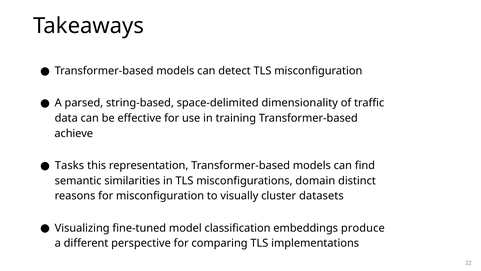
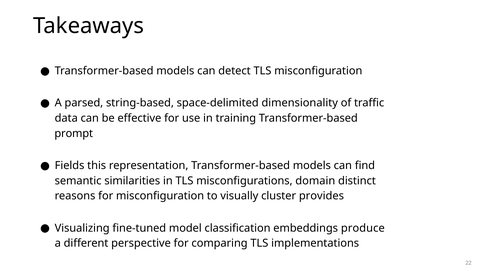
achieve: achieve -> prompt
Tasks: Tasks -> Fields
datasets: datasets -> provides
